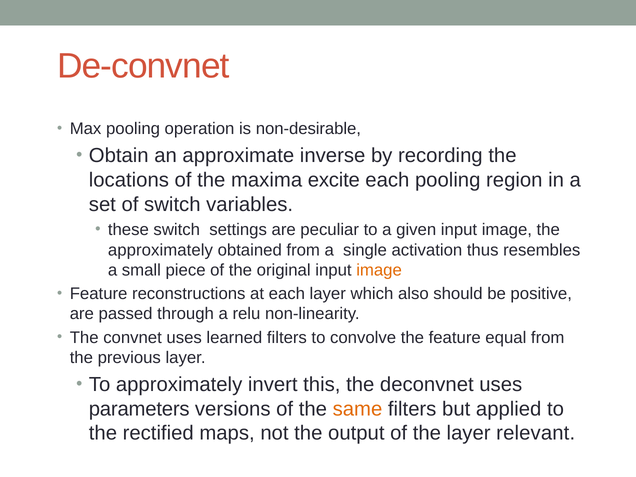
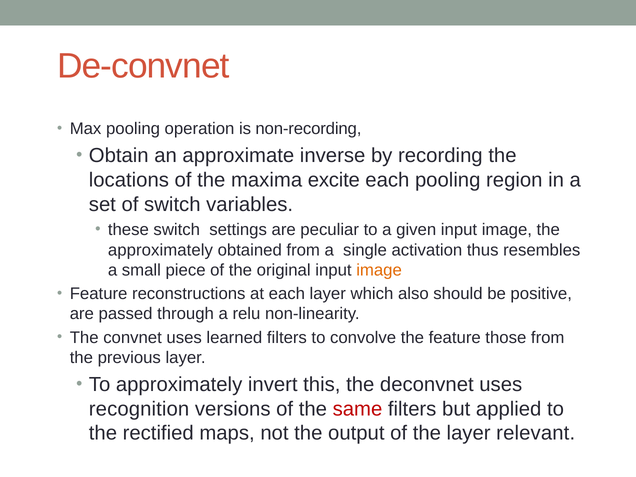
non-desirable: non-desirable -> non-recording
equal: equal -> those
parameters: parameters -> recognition
same colour: orange -> red
